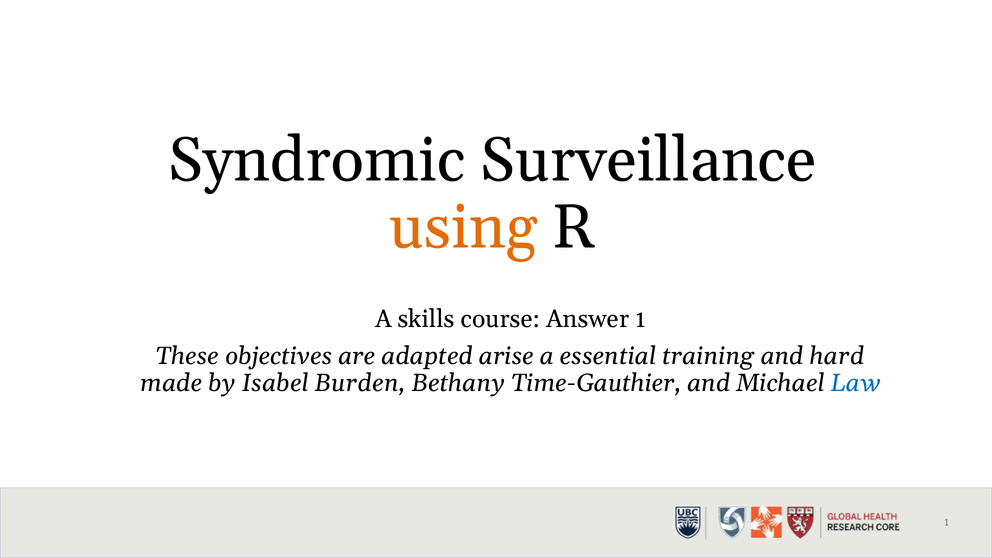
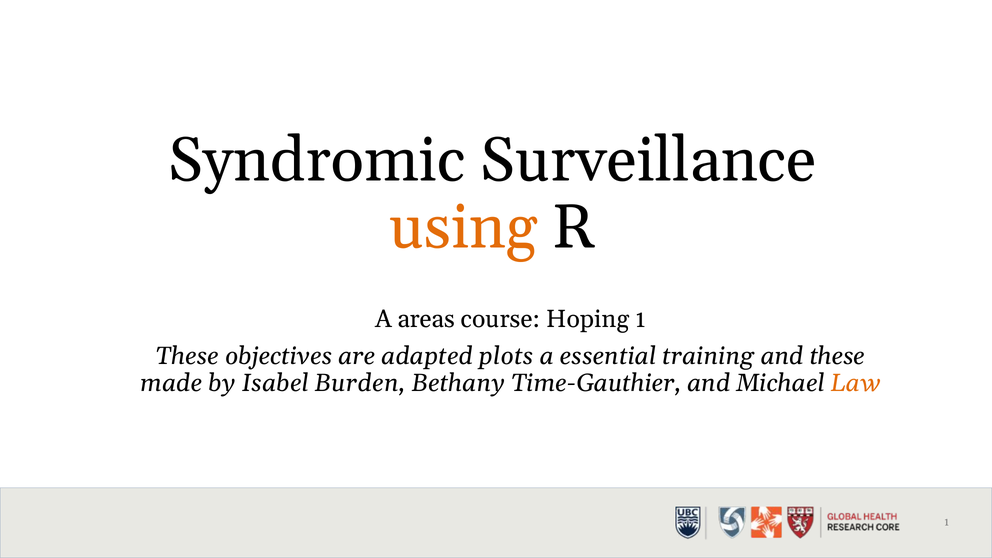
skills: skills -> areas
Answer: Answer -> Hoping
arise: arise -> plots
and hard: hard -> these
Law colour: blue -> orange
